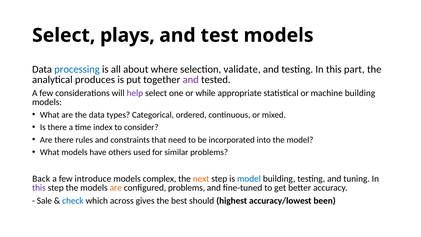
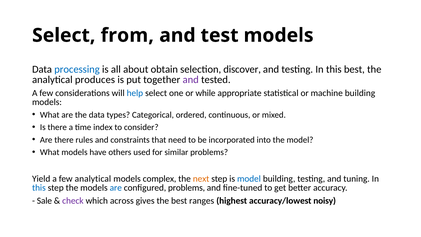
plays: plays -> from
where: where -> obtain
validate: validate -> discover
this part: part -> best
help colour: purple -> blue
Back: Back -> Yield
few introduce: introduce -> analytical
this at (39, 188) colour: purple -> blue
are at (116, 188) colour: orange -> blue
check colour: blue -> purple
should: should -> ranges
been: been -> noisy
